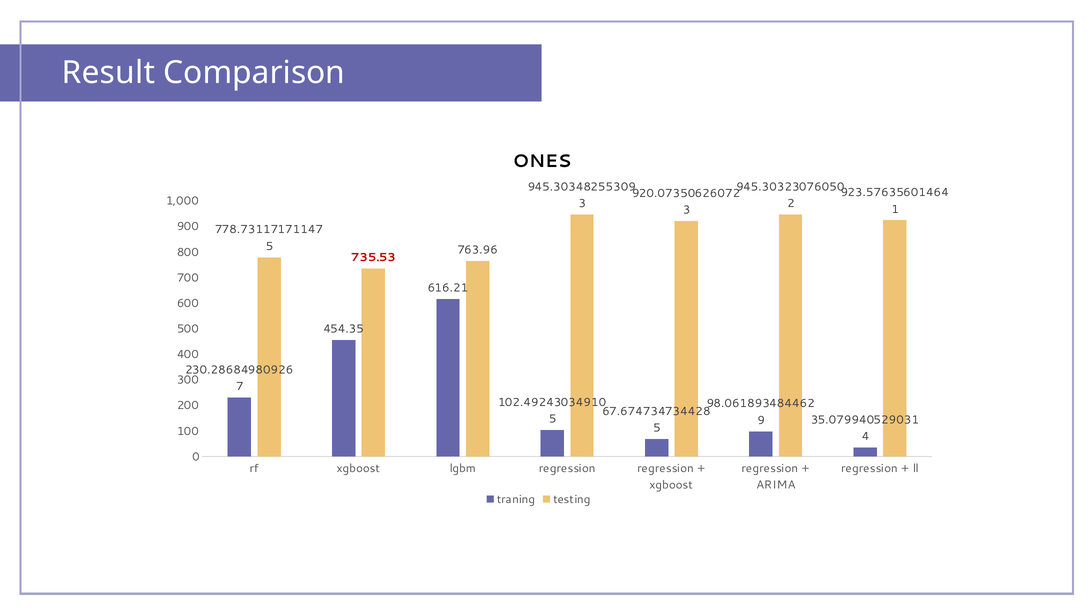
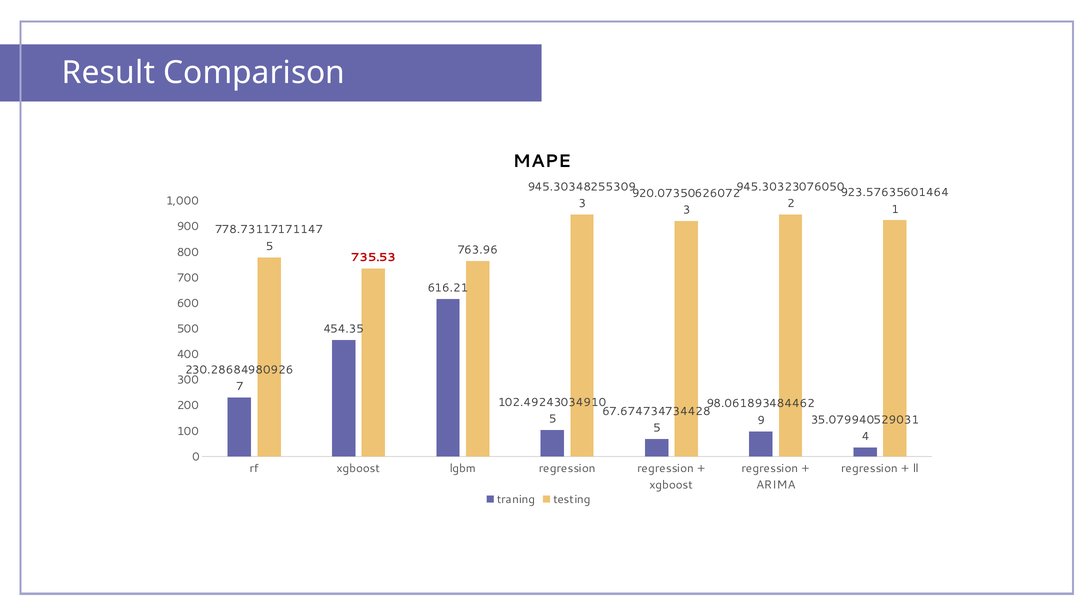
ONES: ONES -> MAPE
